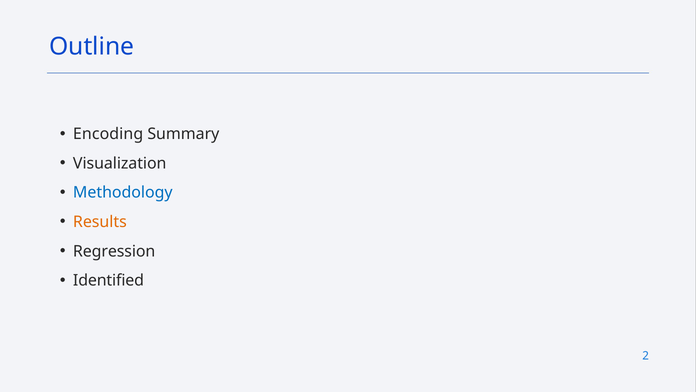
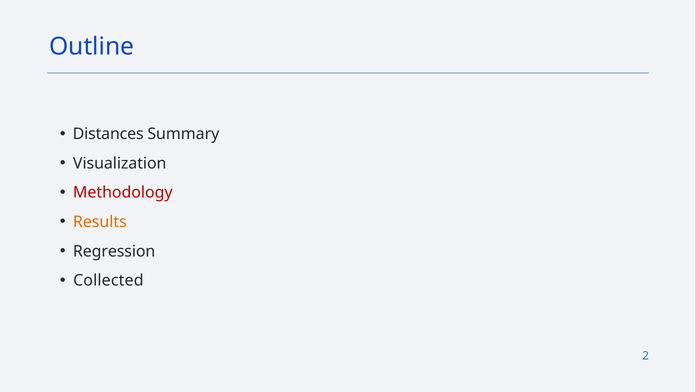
Encoding: Encoding -> Distances
Methodology colour: blue -> red
Identified: Identified -> Collected
